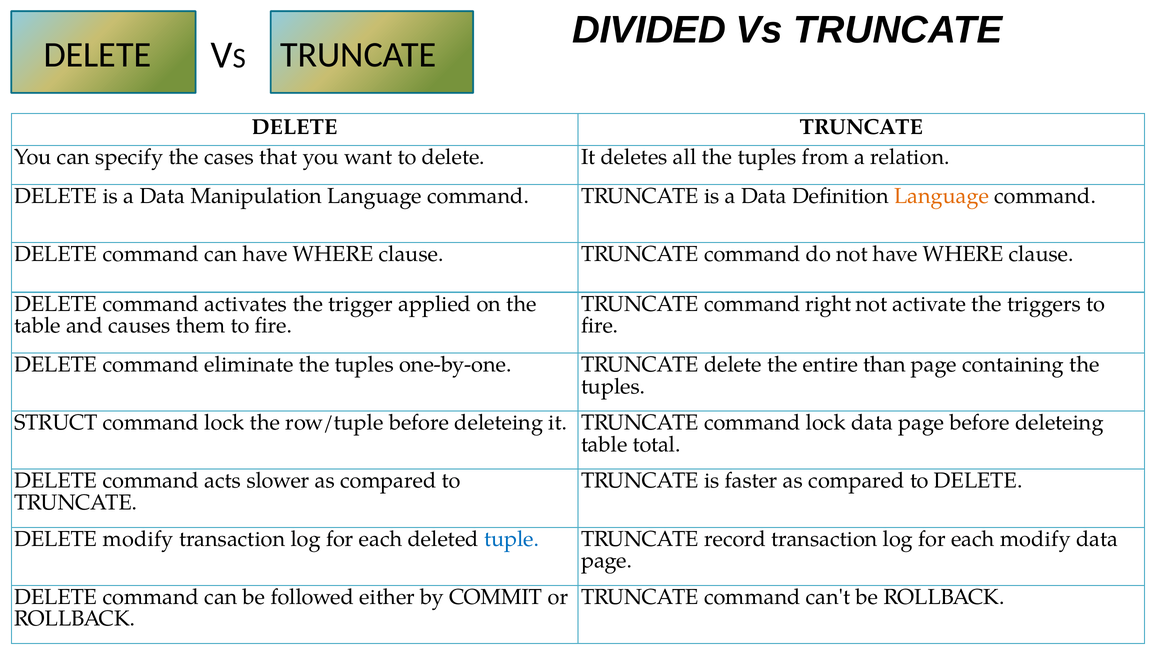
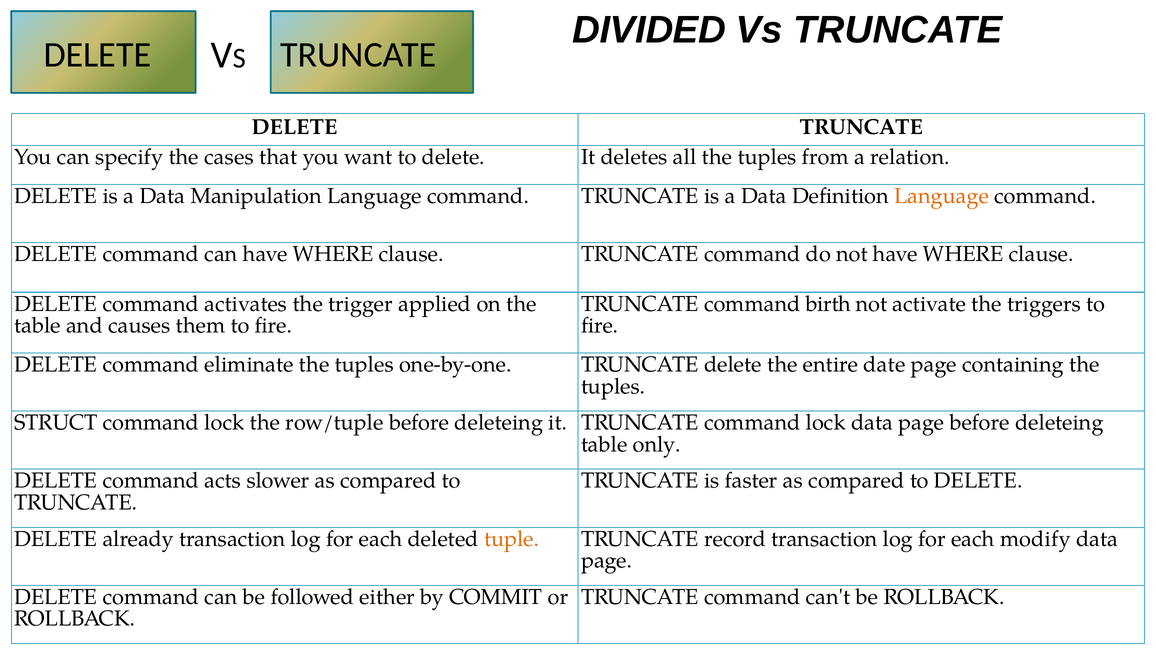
right: right -> birth
than: than -> date
total: total -> only
DELETE modify: modify -> already
tuple colour: blue -> orange
